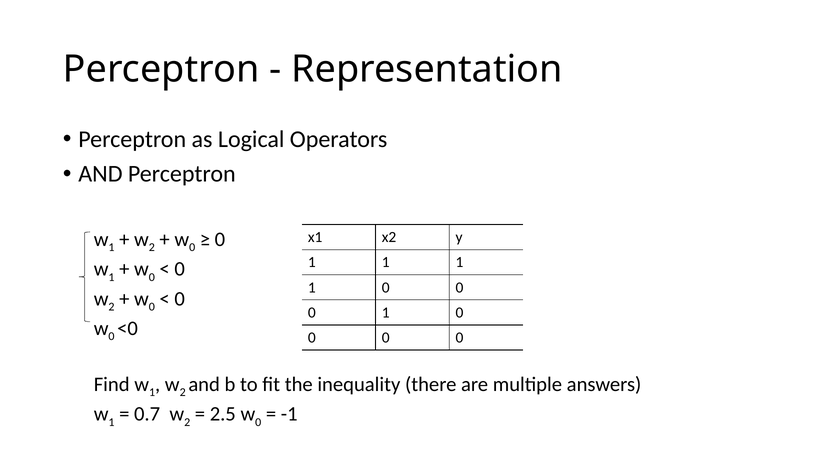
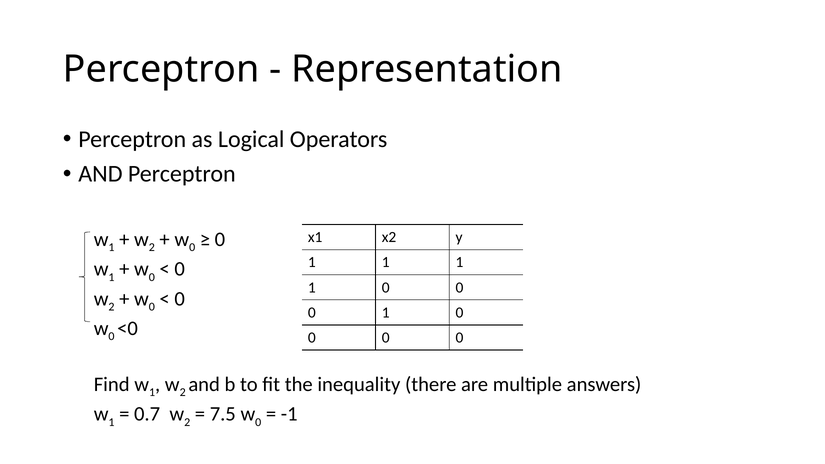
2.5: 2.5 -> 7.5
